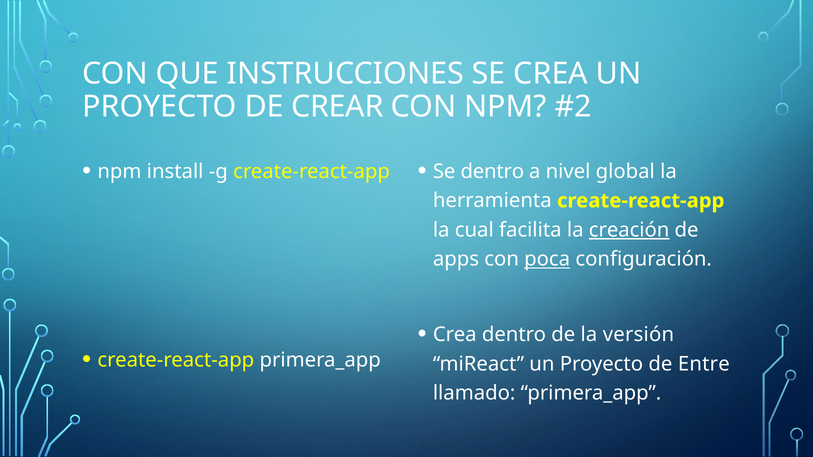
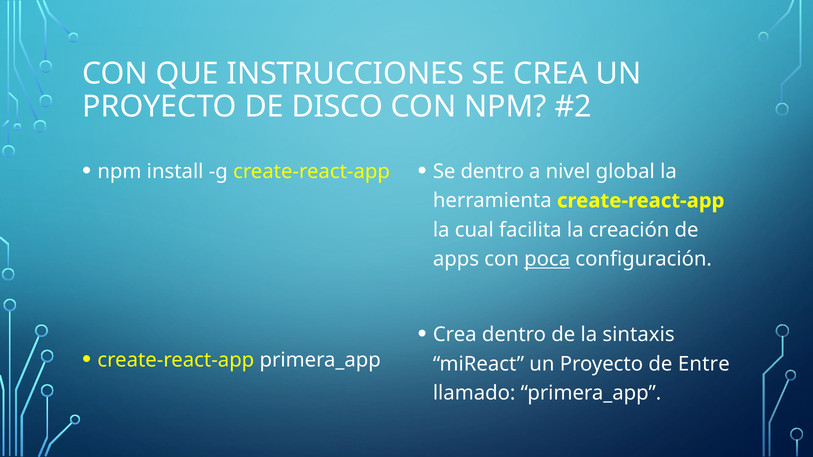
CREAR: CREAR -> DISCO
creación underline: present -> none
versión: versión -> sintaxis
